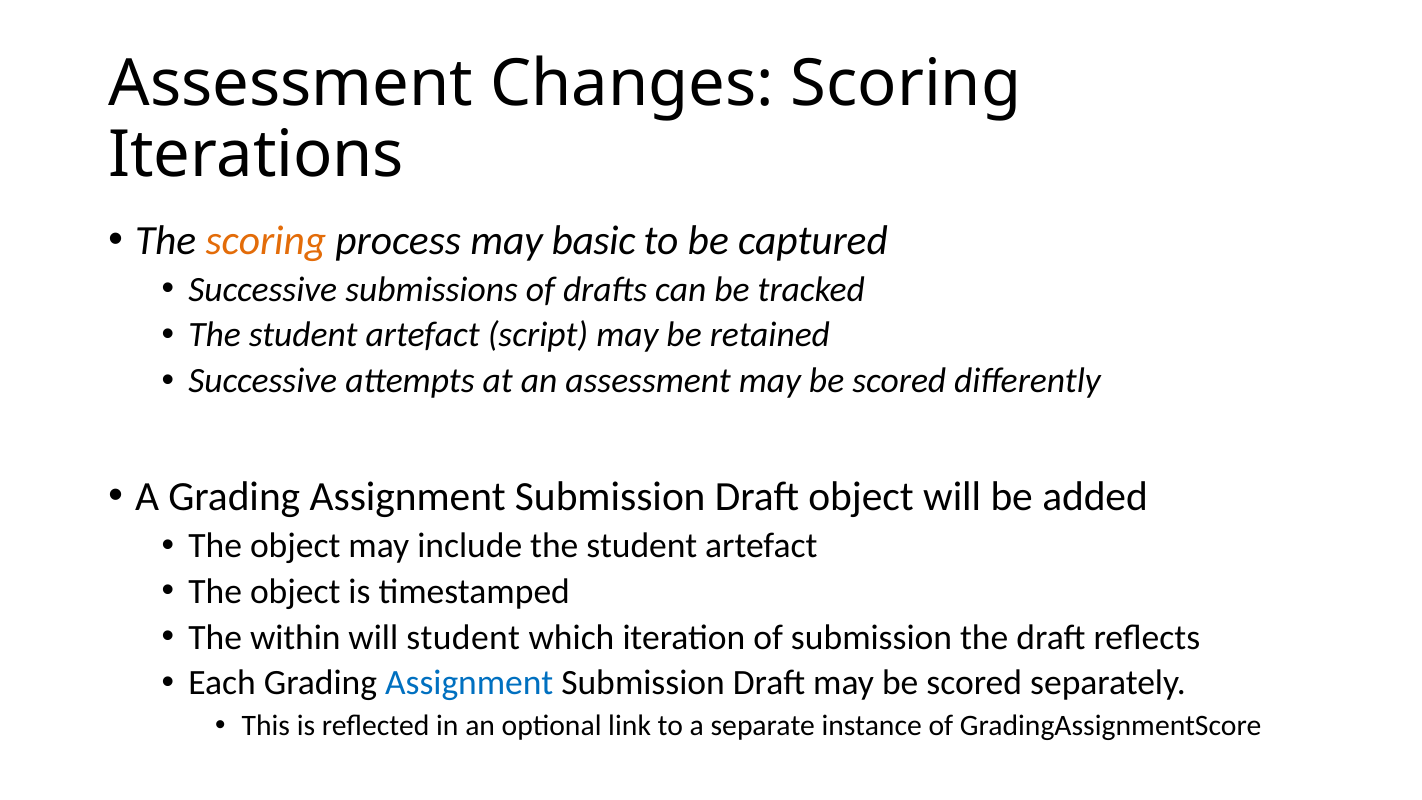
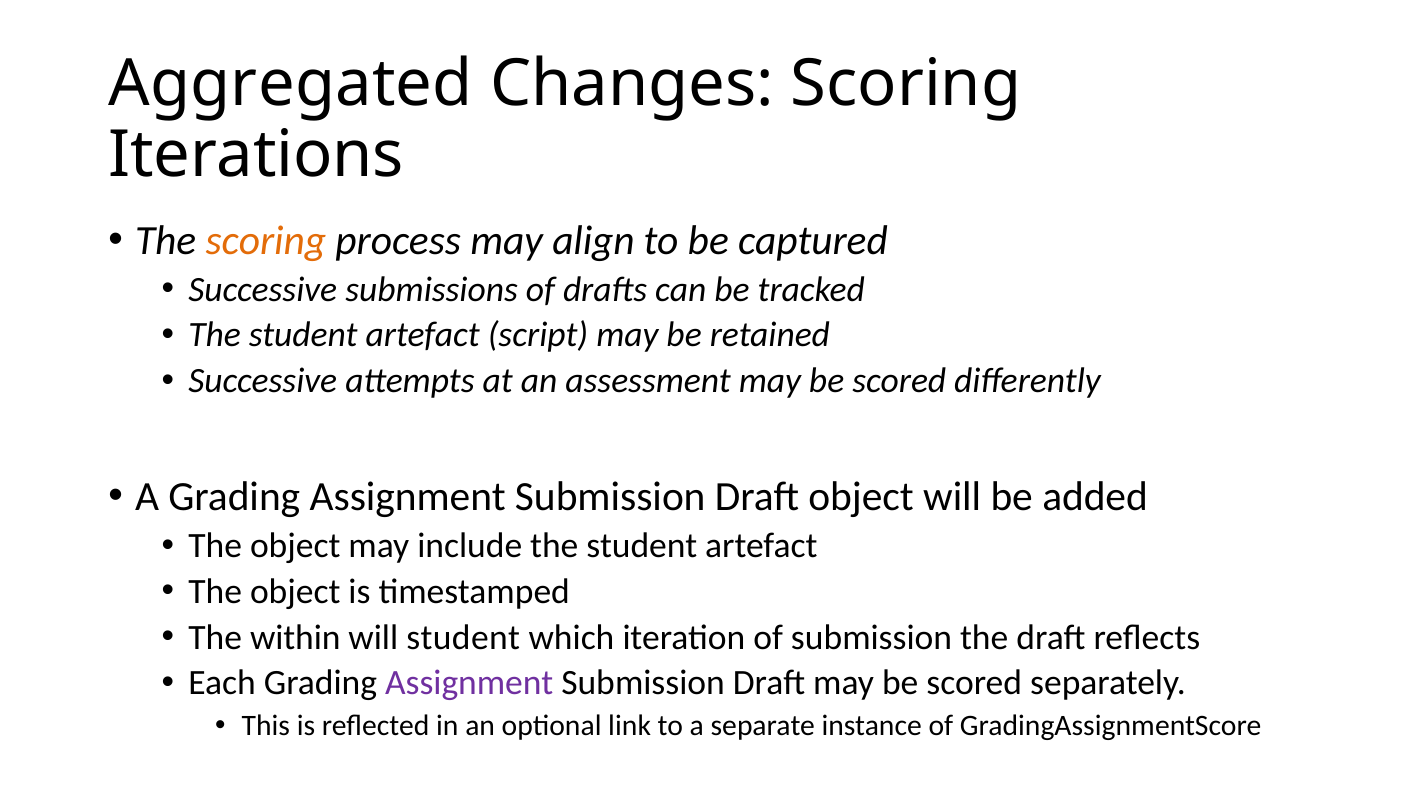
Assessment at (291, 84): Assessment -> Aggregated
basic: basic -> align
Assignment at (469, 683) colour: blue -> purple
